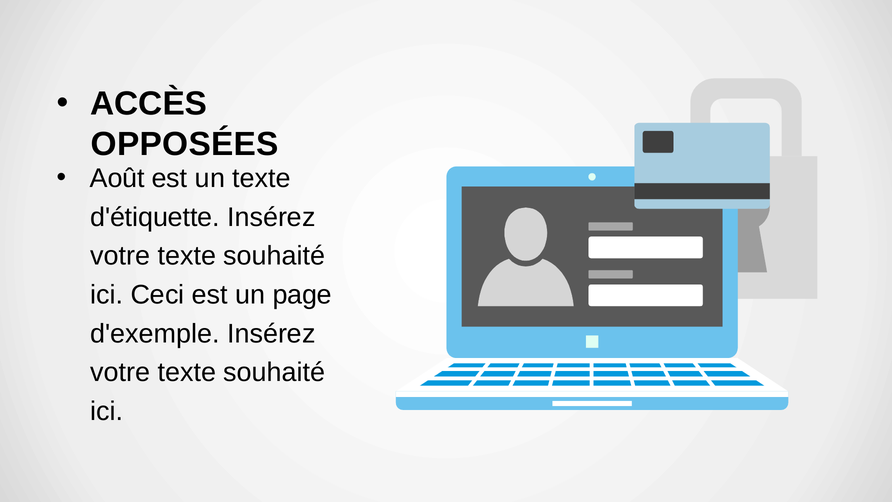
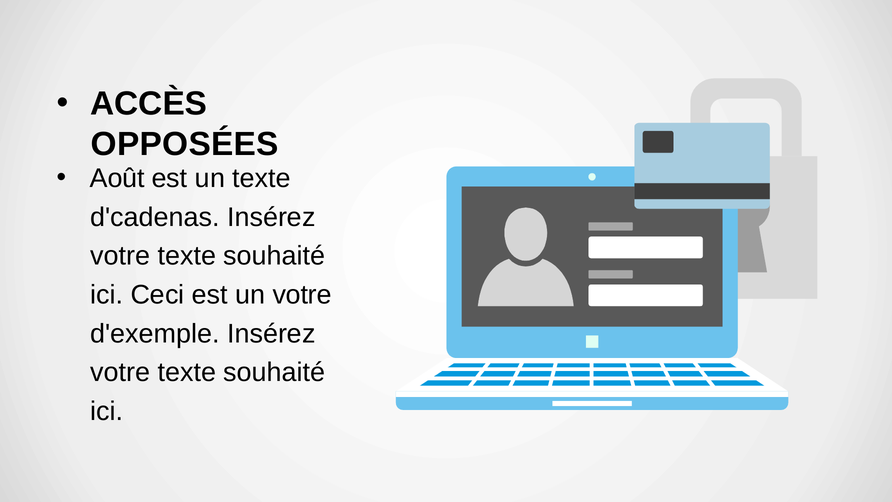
d'étiquette: d'étiquette -> d'cadenas
un page: page -> votre
